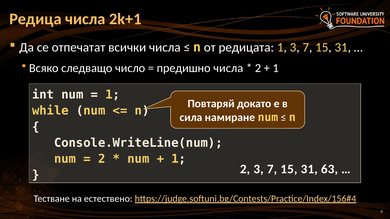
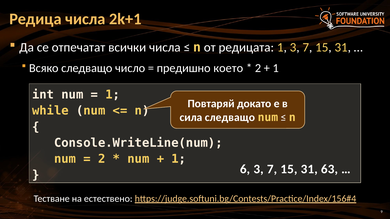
предишно числа: числа -> което
сила намиране: намиране -> следващо
2 at (245, 169): 2 -> 6
